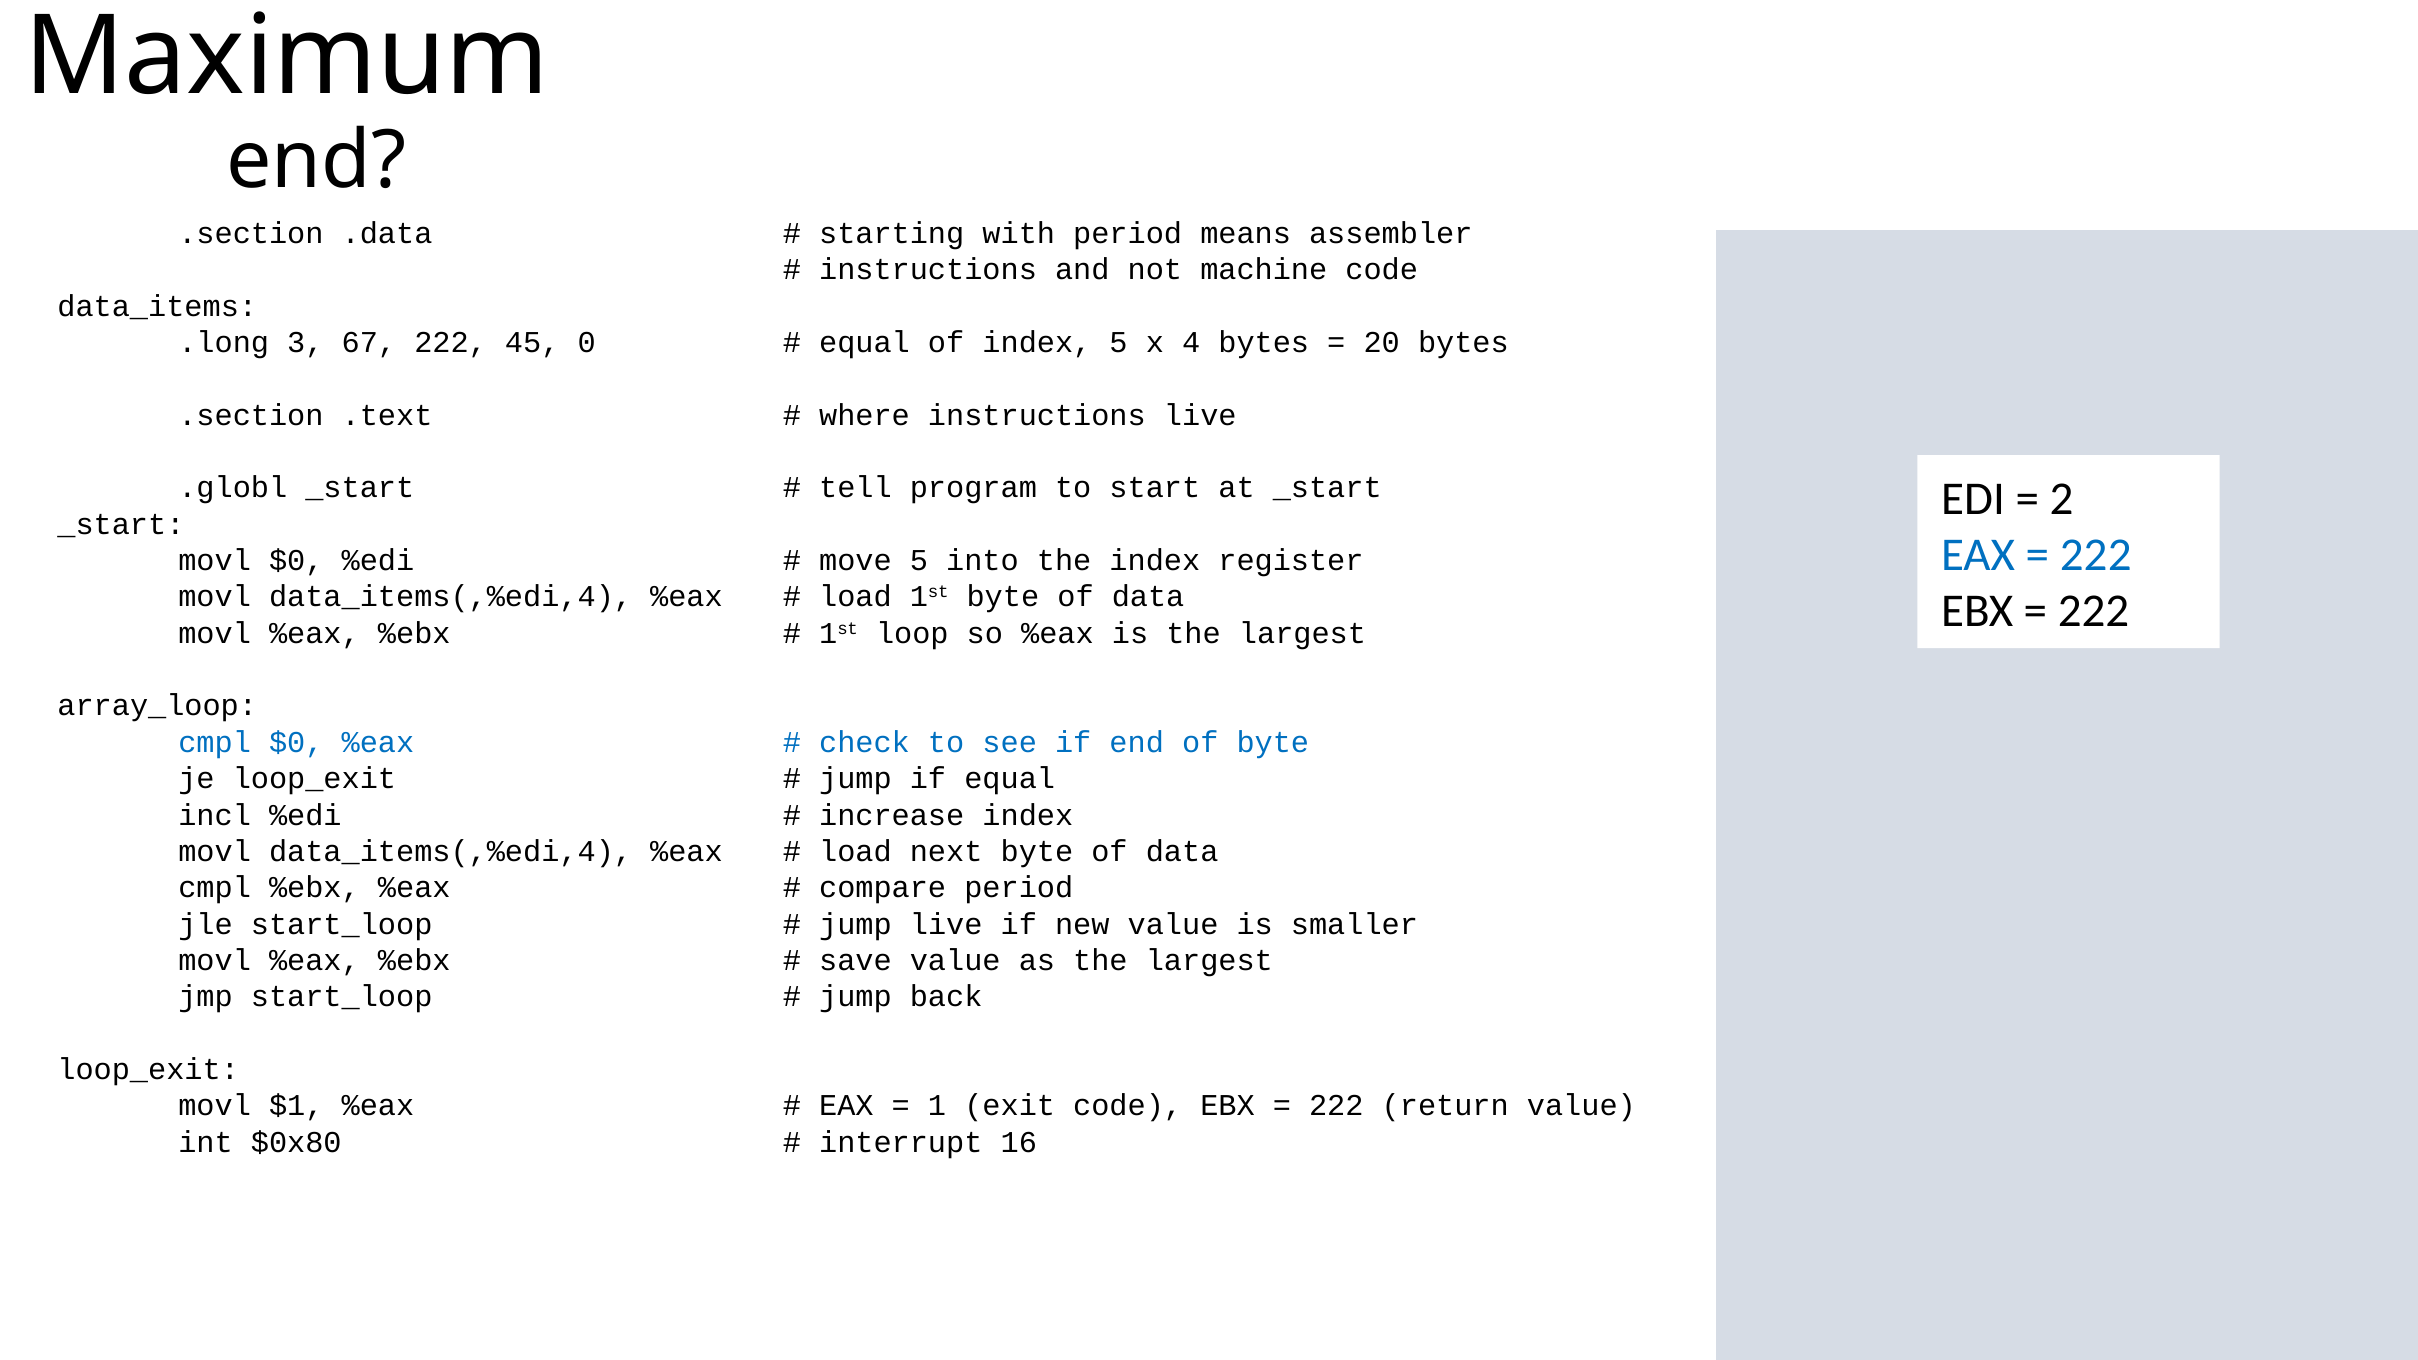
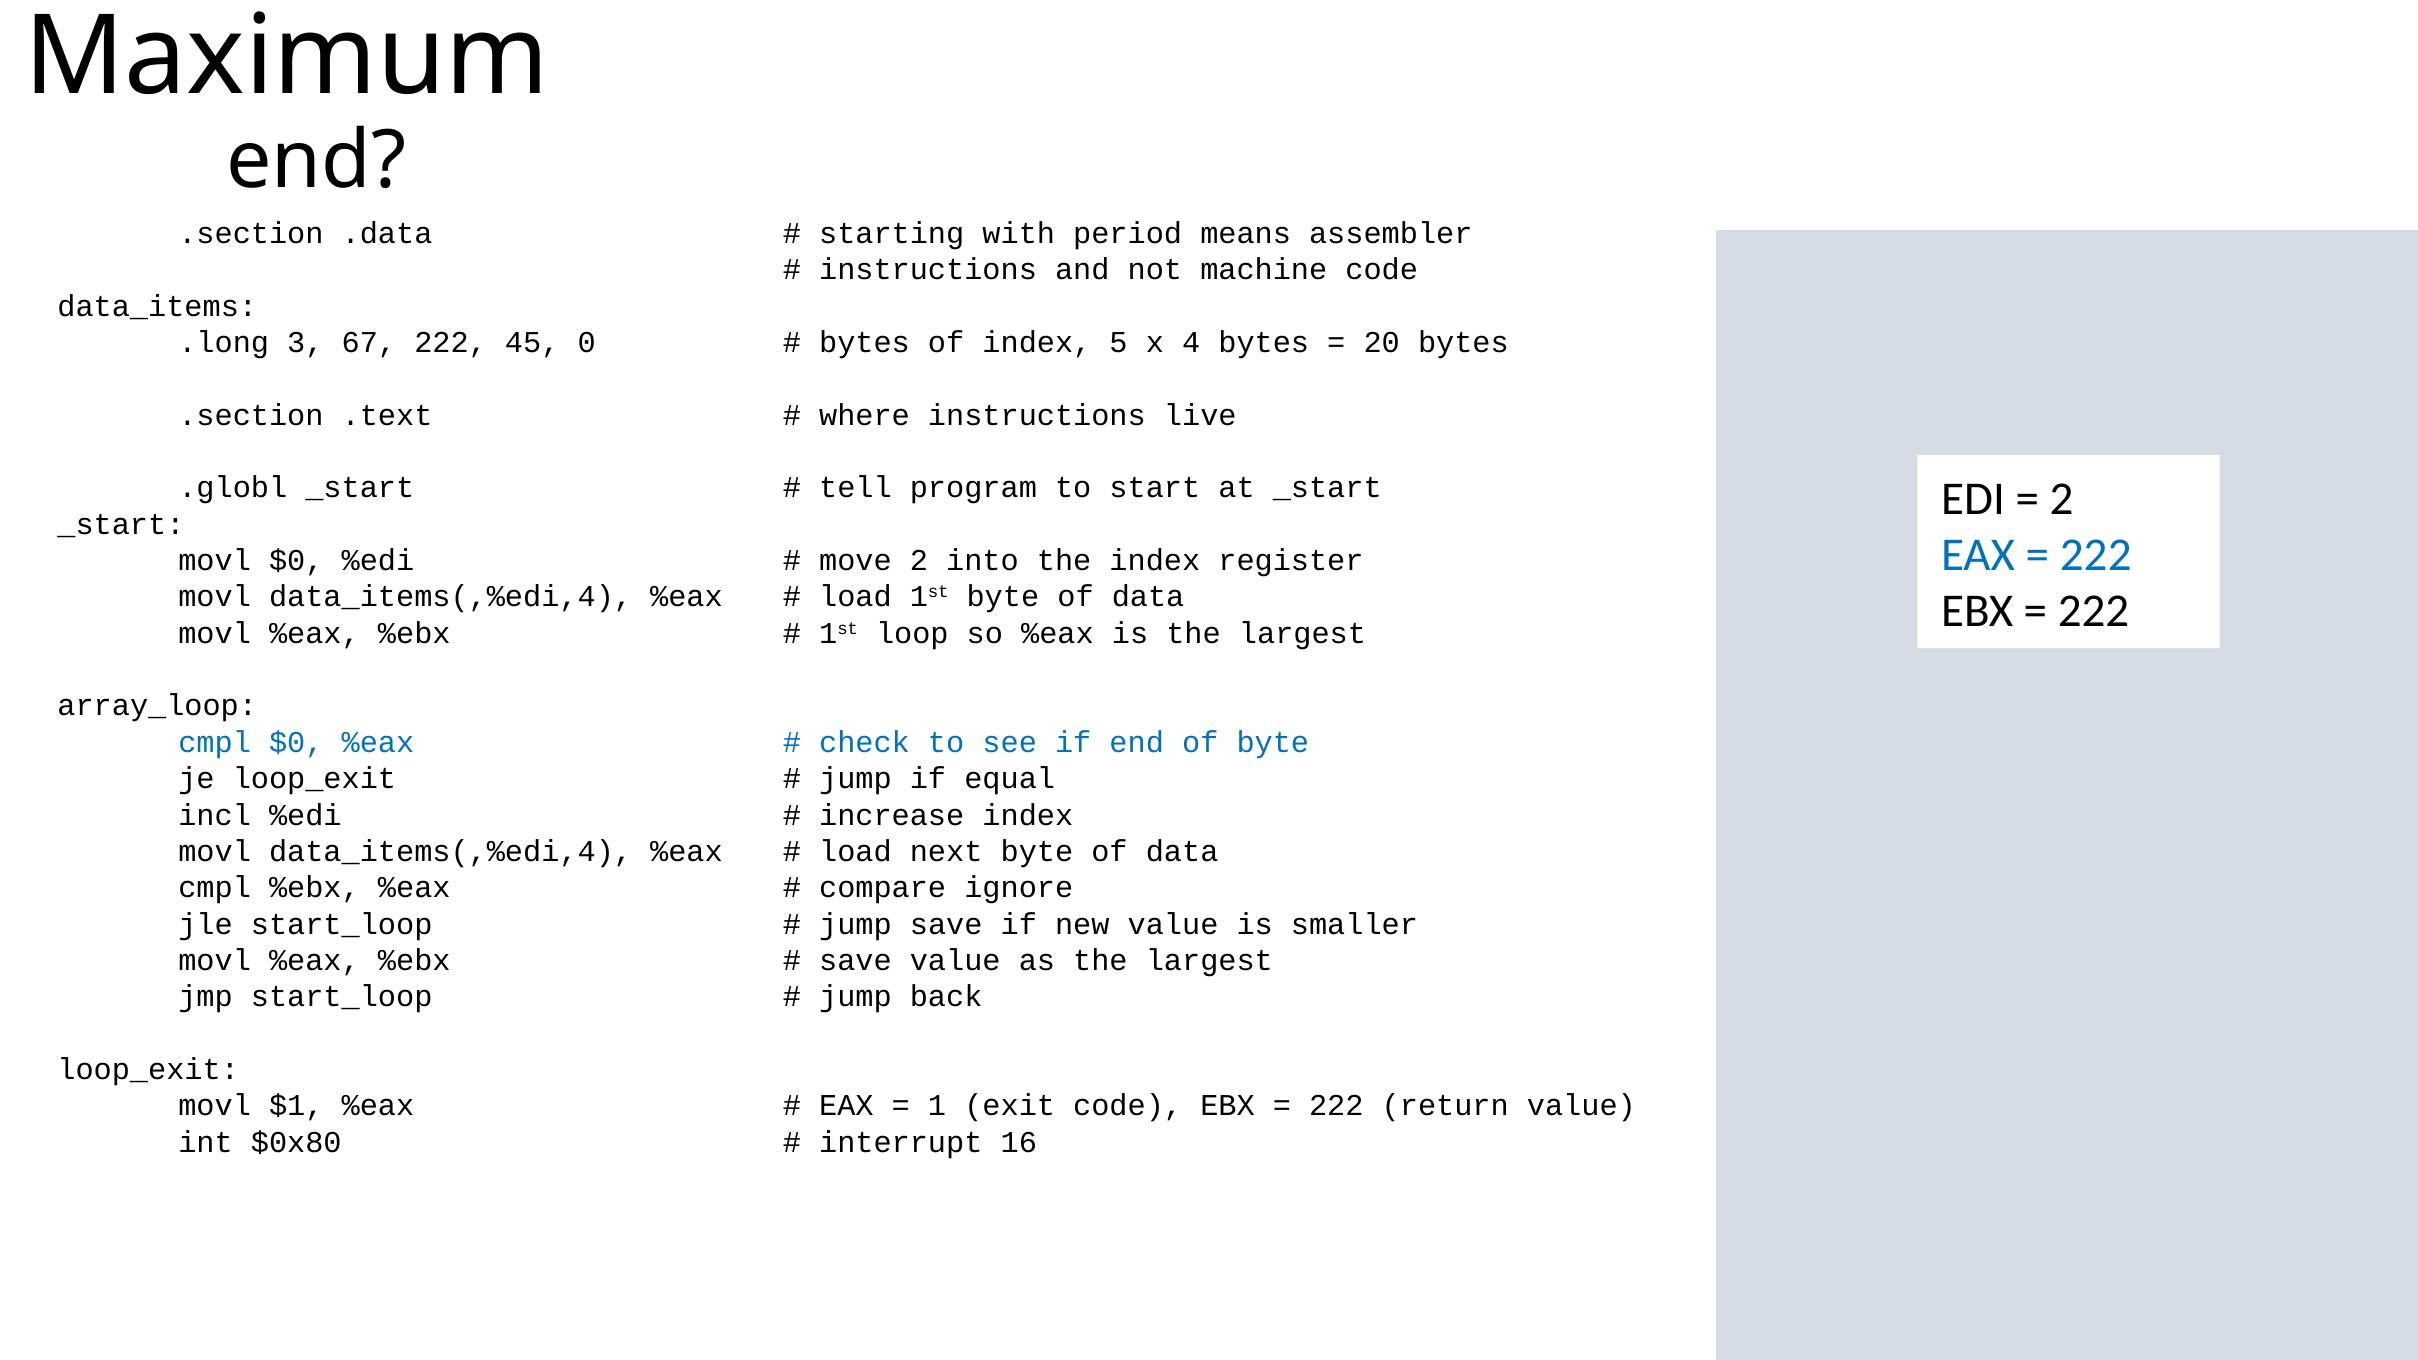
equal at (864, 342): equal -> bytes
move 5: 5 -> 2
compare period: period -> ignore
jump live: live -> save
